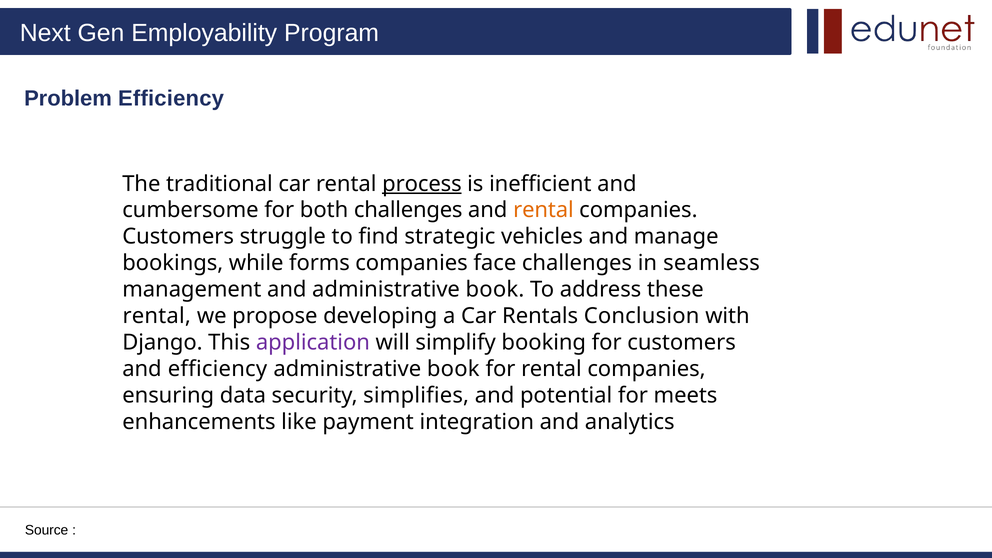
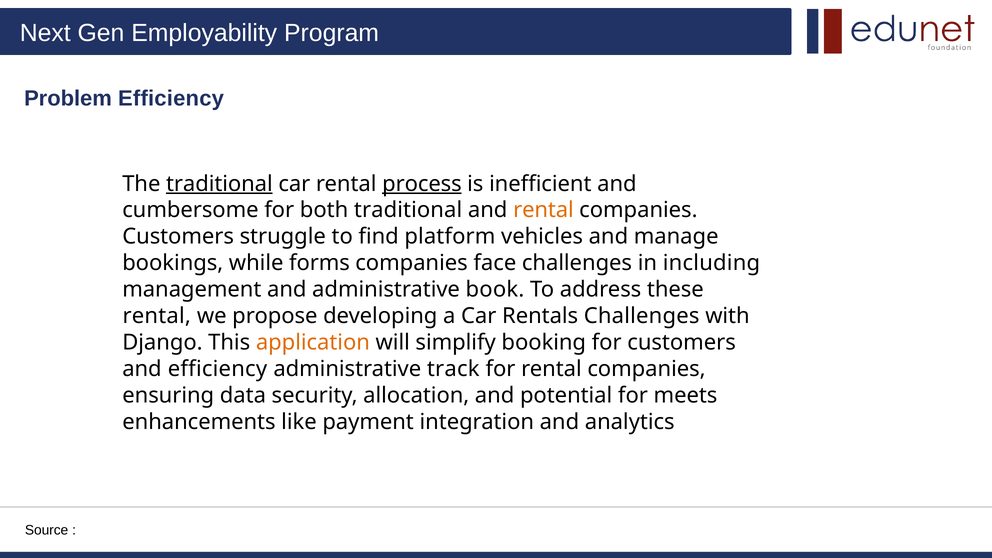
traditional at (219, 184) underline: none -> present
both challenges: challenges -> traditional
strategic: strategic -> platform
seamless: seamless -> including
Rentals Conclusion: Conclusion -> Challenges
application colour: purple -> orange
book at (453, 369): book -> track
simplifies: simplifies -> allocation
